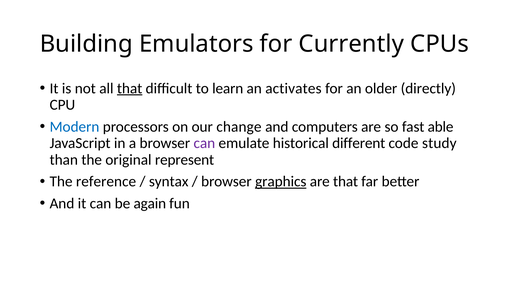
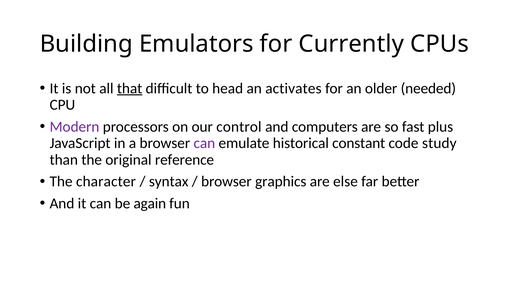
learn: learn -> head
directly: directly -> needed
Modern colour: blue -> purple
change: change -> control
able: able -> plus
different: different -> constant
represent: represent -> reference
reference: reference -> character
graphics underline: present -> none
are that: that -> else
